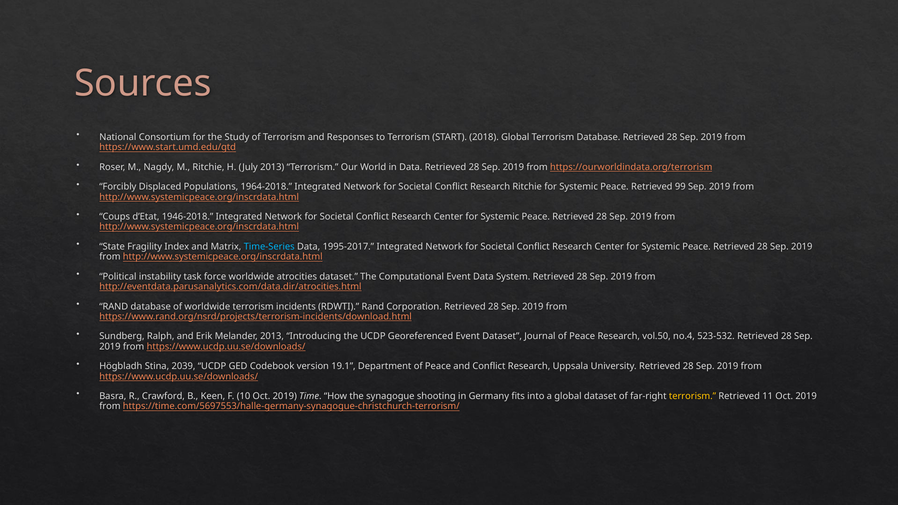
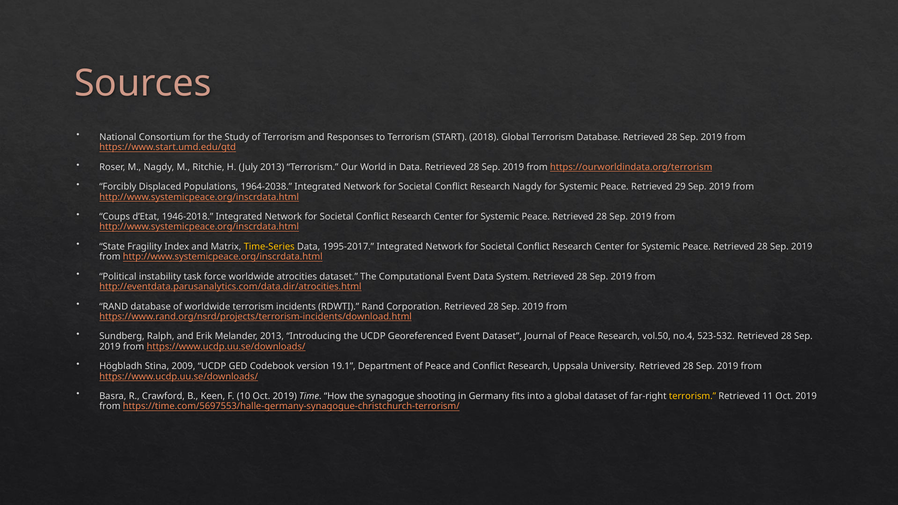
1964-2018: 1964-2018 -> 1964-2038
Research Ritchie: Ritchie -> Nagdy
99: 99 -> 29
Time-Series colour: light blue -> yellow
2039: 2039 -> 2009
